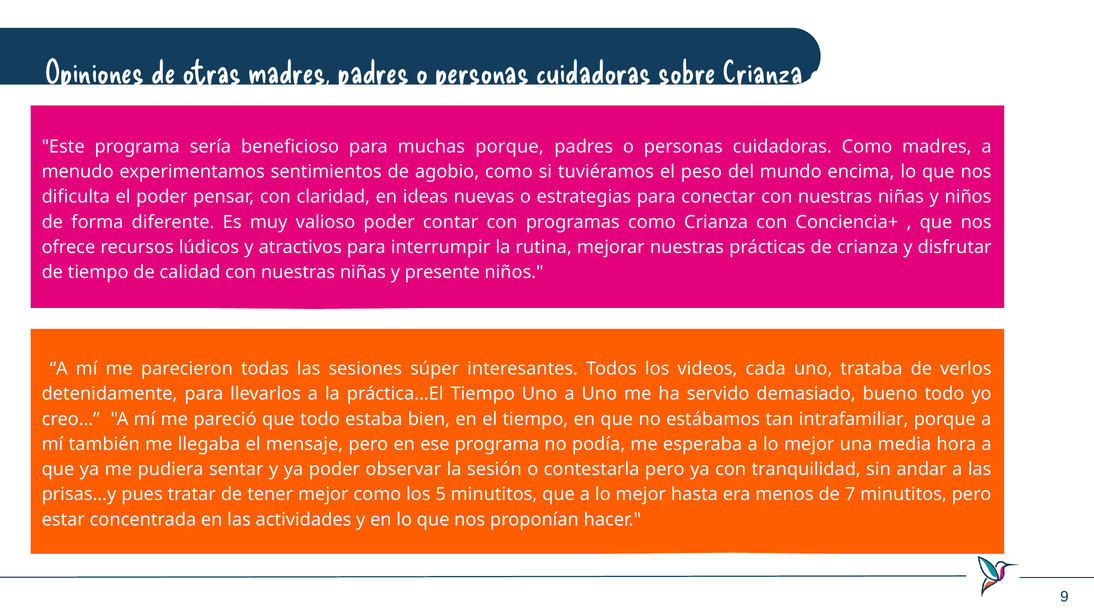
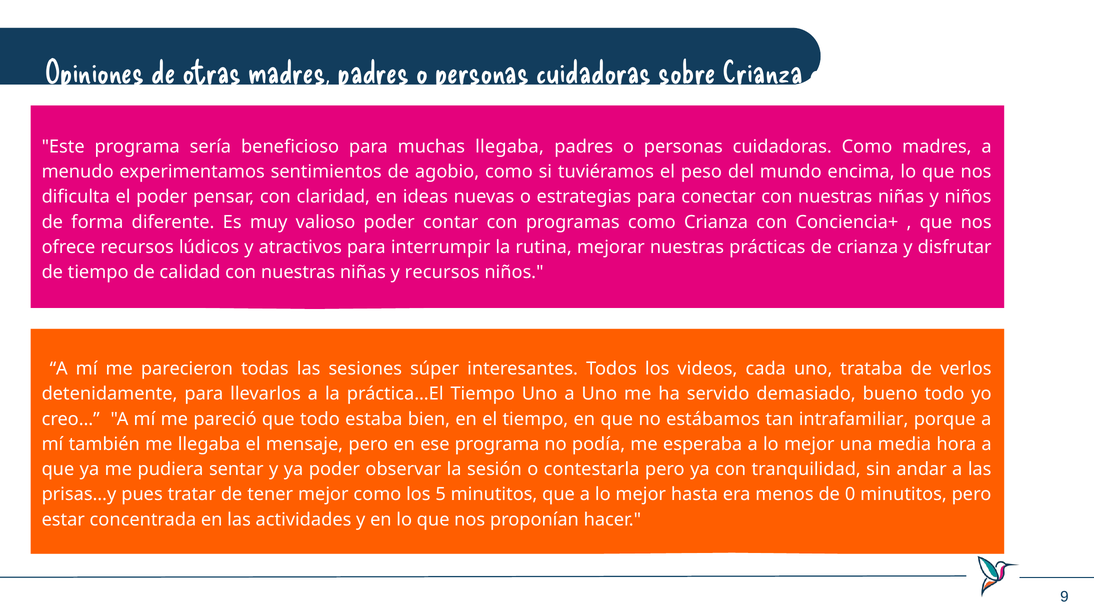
muchas porque: porque -> llegaba
y presente: presente -> recursos
7: 7 -> 0
